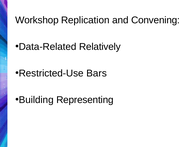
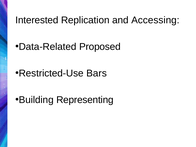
Workshop: Workshop -> Interested
Convening: Convening -> Accessing
Relatively: Relatively -> Proposed
